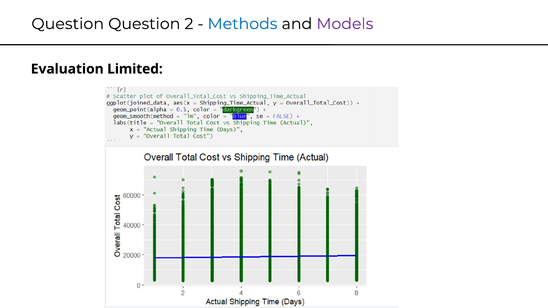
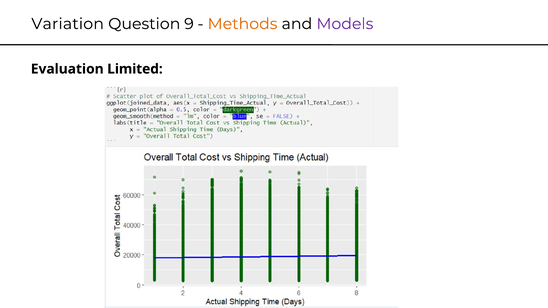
Question at (68, 24): Question -> Variation
2: 2 -> 9
Methods colour: blue -> orange
